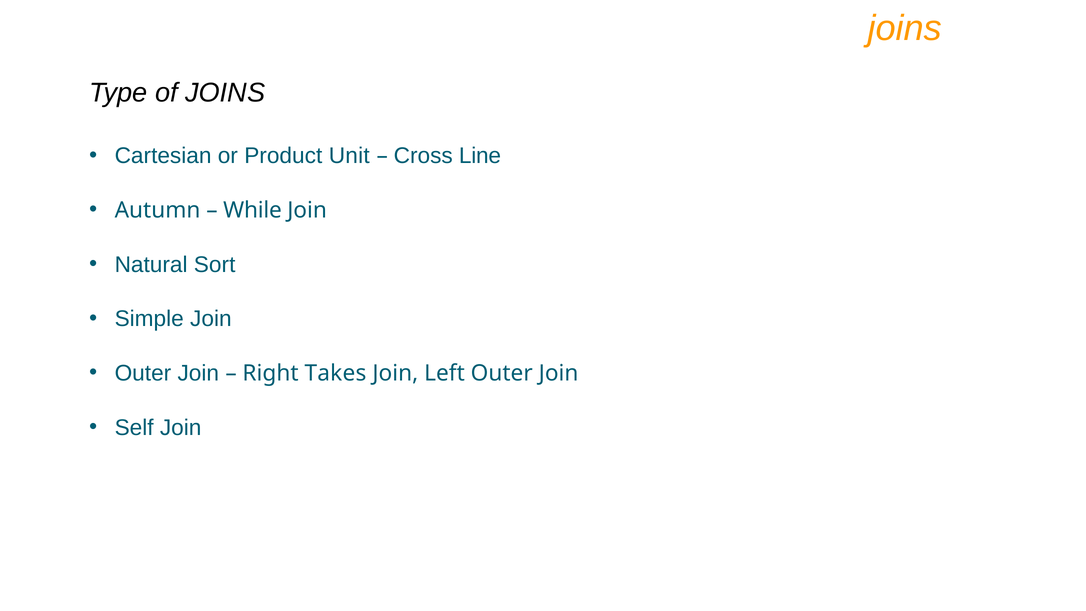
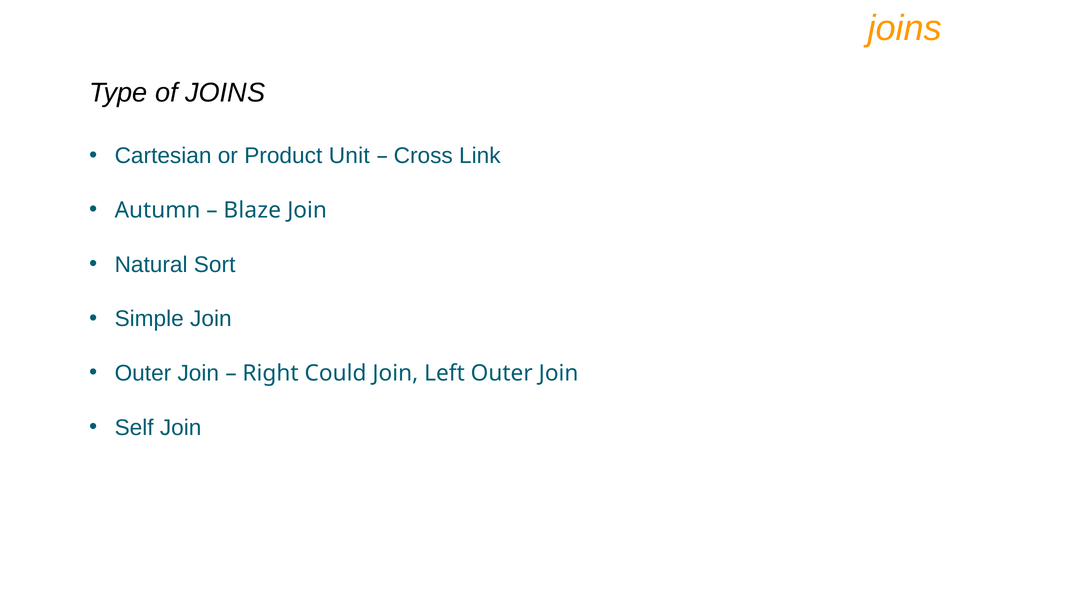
Line: Line -> Link
While: While -> Blaze
Takes: Takes -> Could
